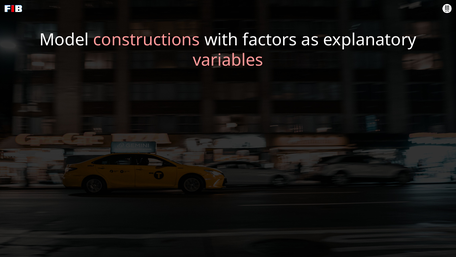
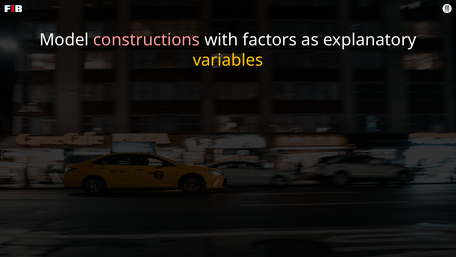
variables colour: pink -> yellow
